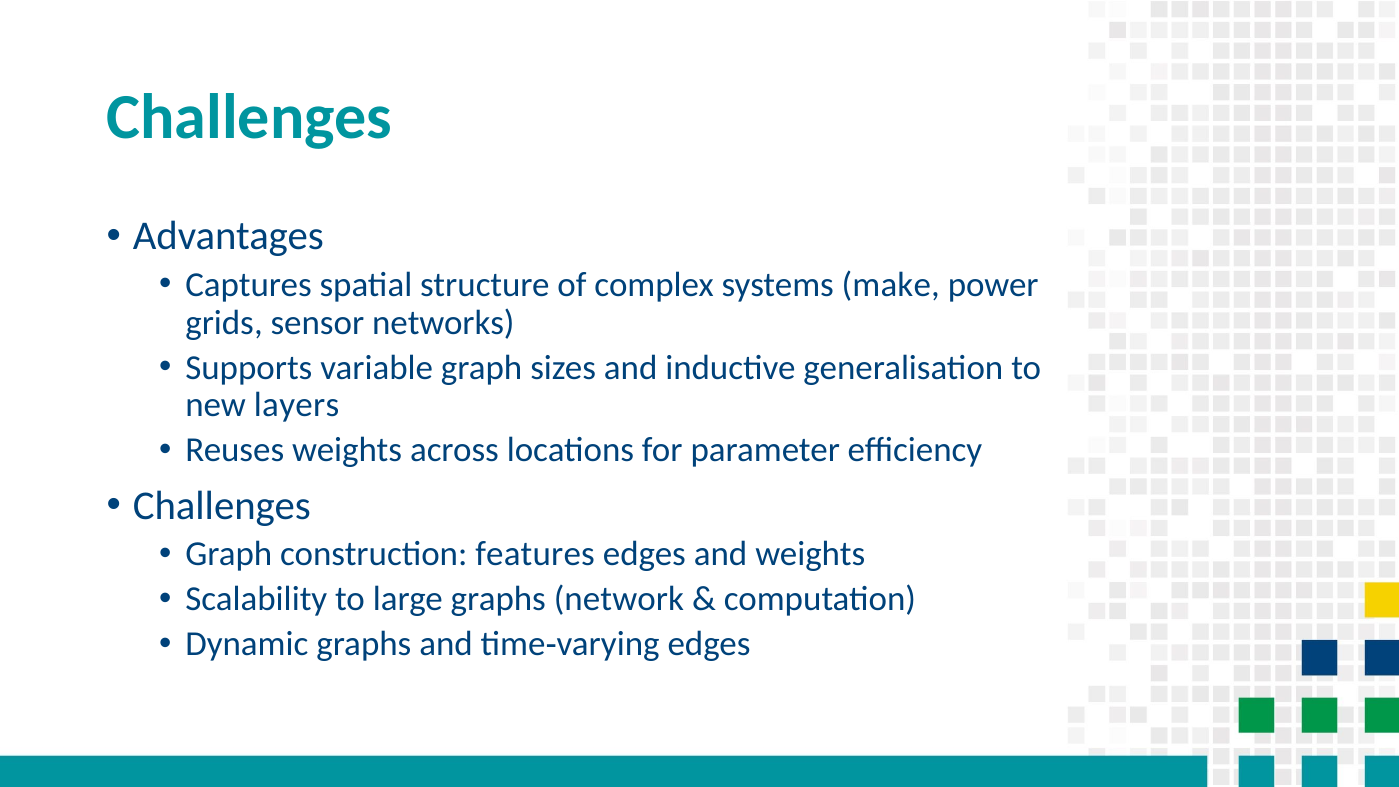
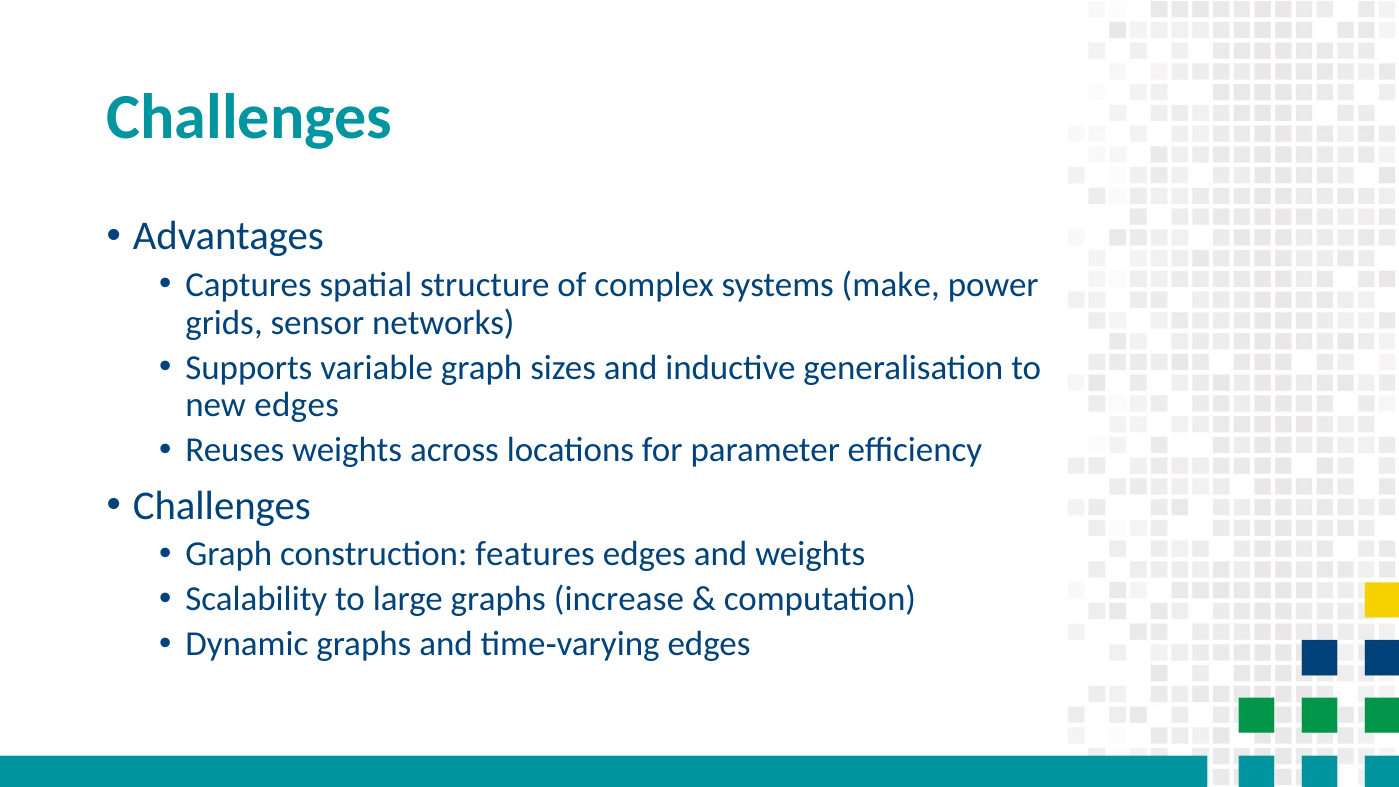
new layers: layers -> edges
network: network -> increase
